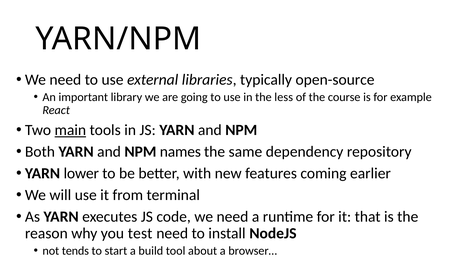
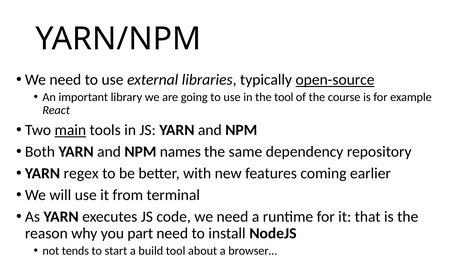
open-source underline: none -> present
the less: less -> tool
lower: lower -> regex
test: test -> part
